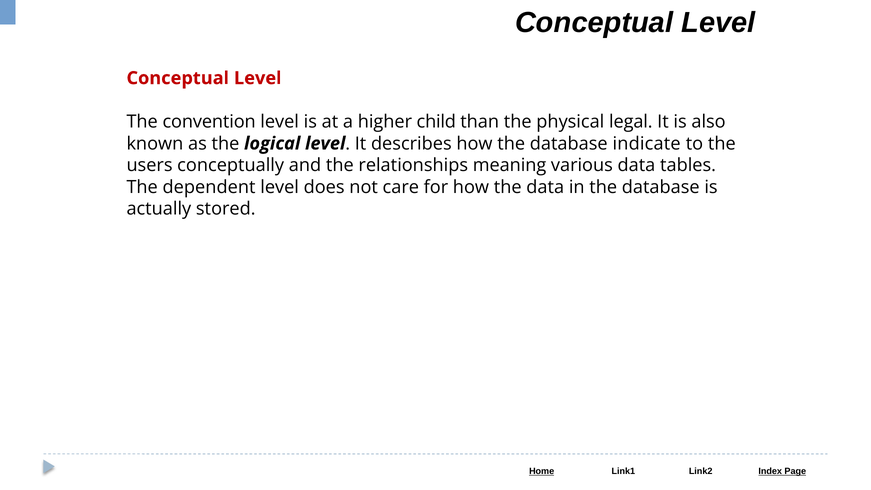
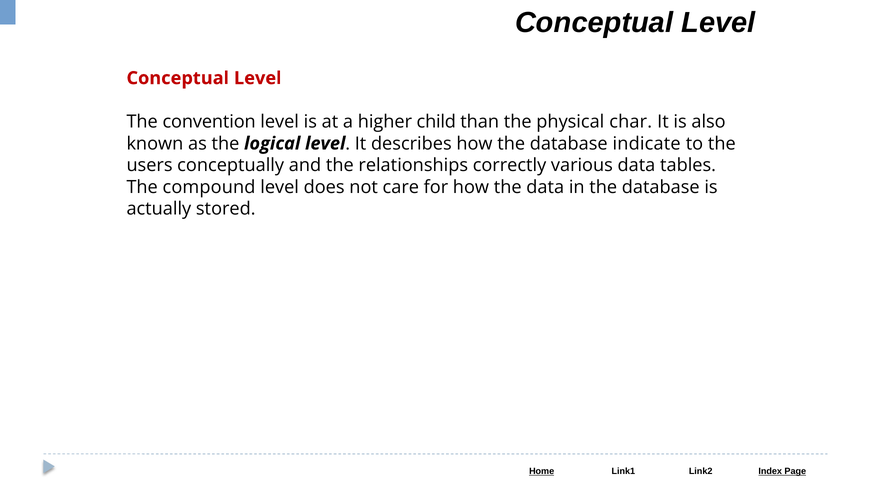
legal: legal -> char
meaning: meaning -> correctly
dependent: dependent -> compound
